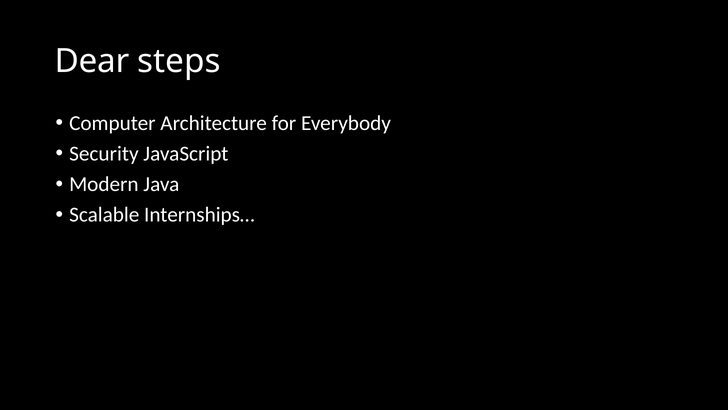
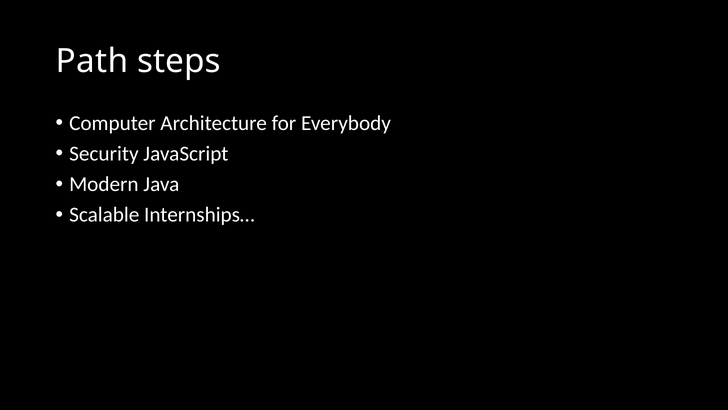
Dear: Dear -> Path
